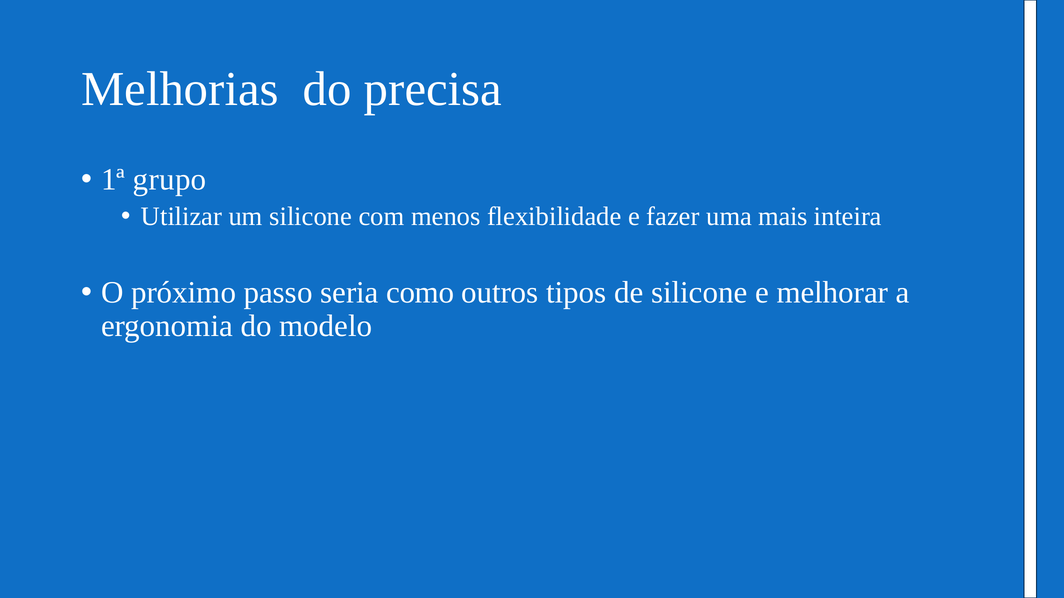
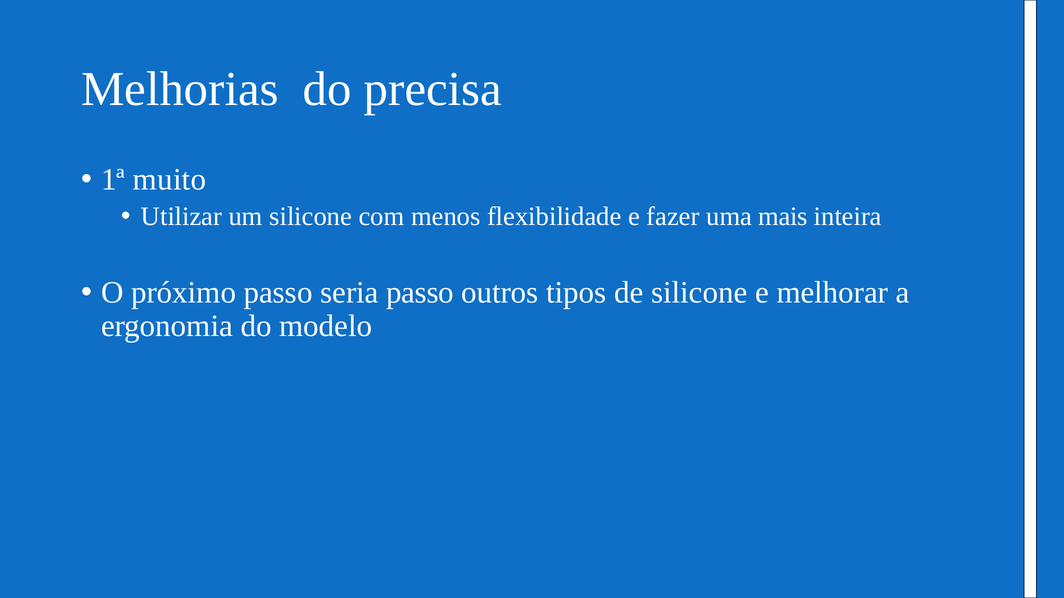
grupo: grupo -> muito
seria como: como -> passo
